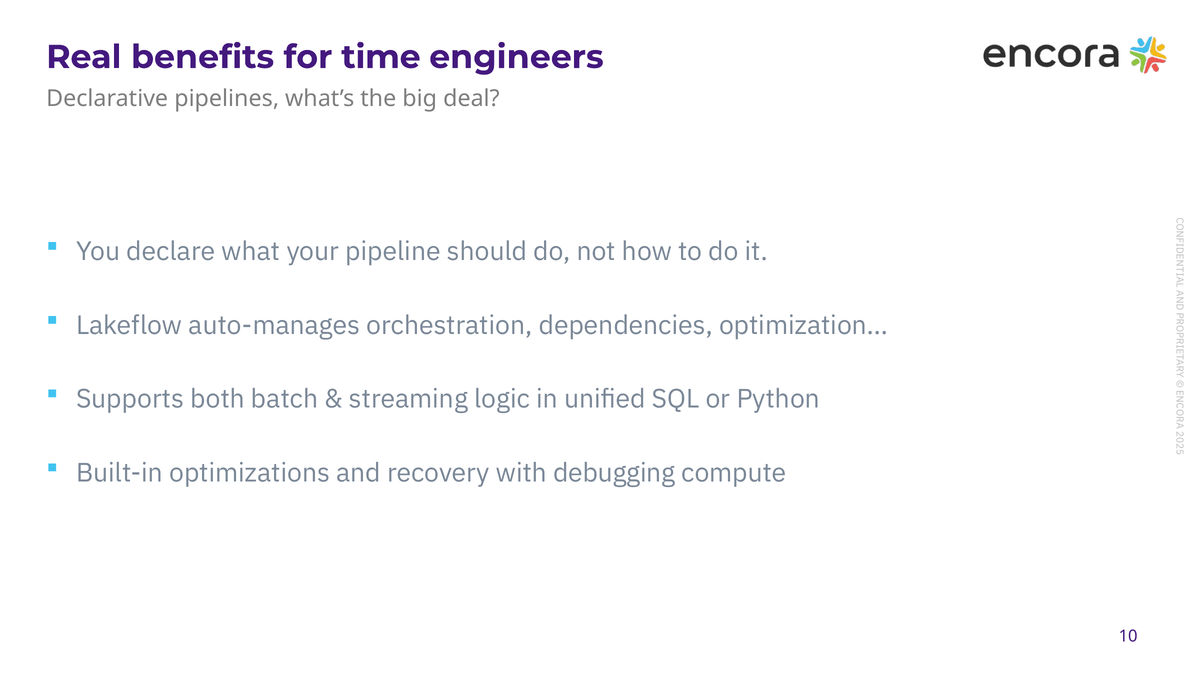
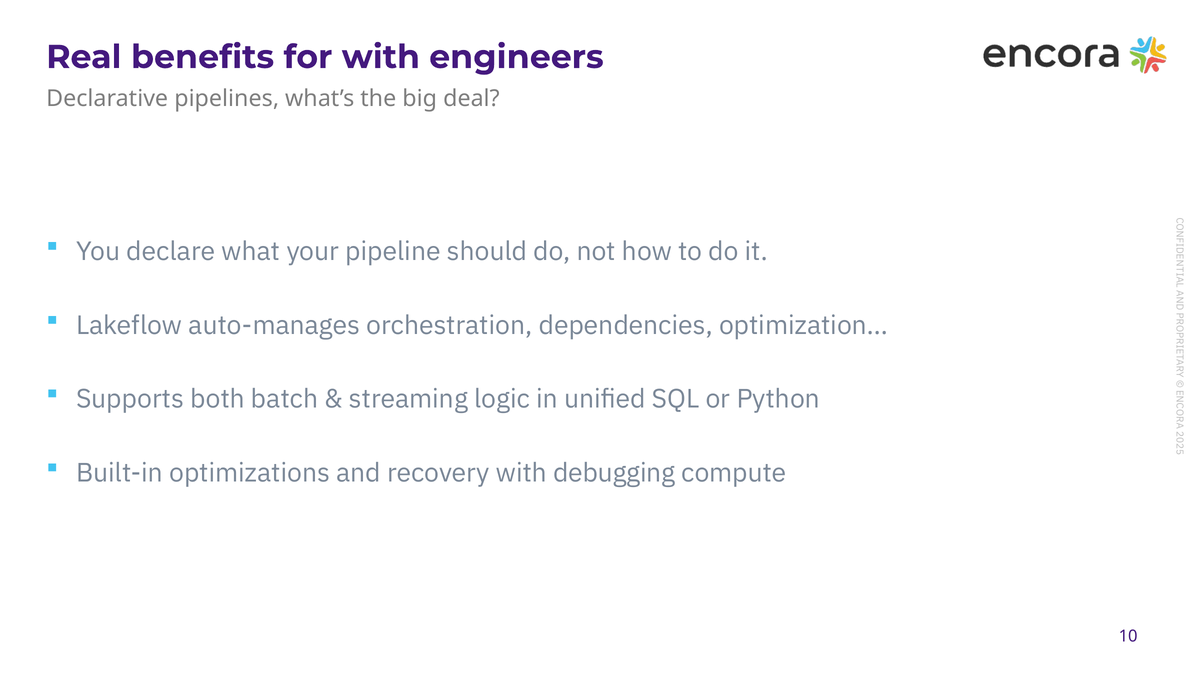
for time: time -> with
